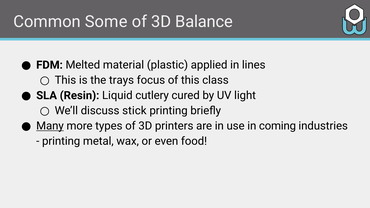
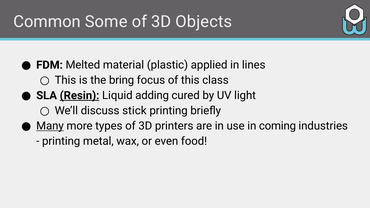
Balance: Balance -> Objects
trays: trays -> bring
Resin underline: none -> present
cutlery: cutlery -> adding
